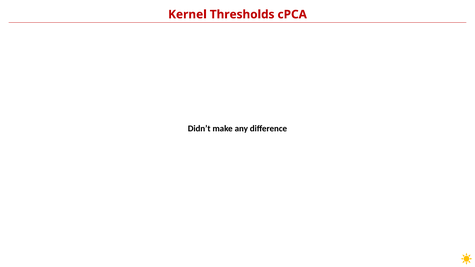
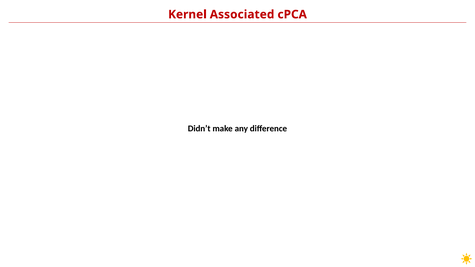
Thresholds: Thresholds -> Associated
